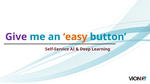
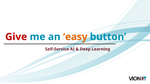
Give colour: purple -> red
